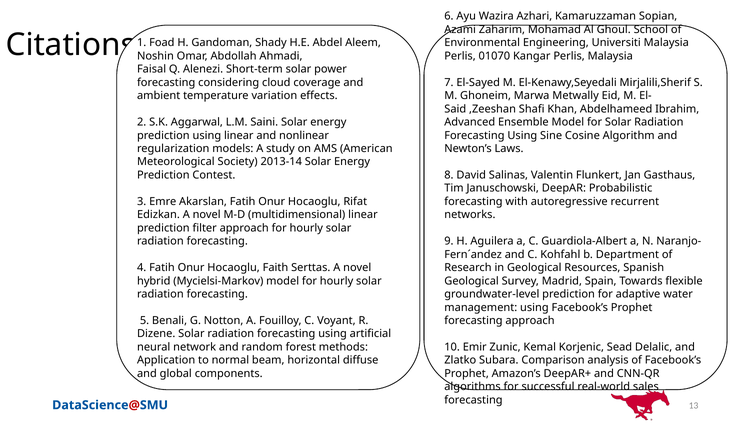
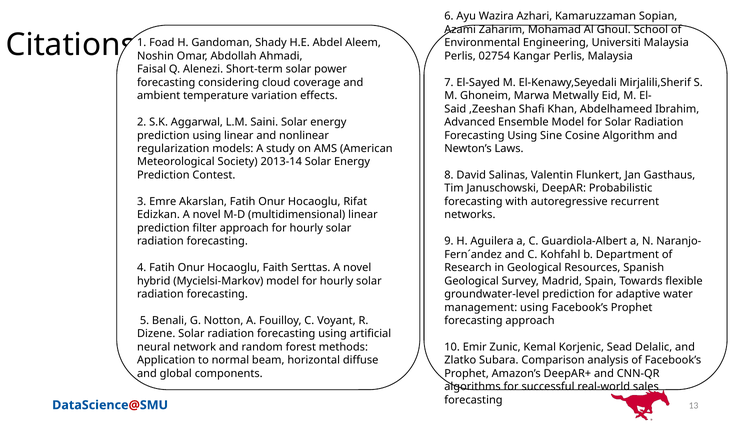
01070: 01070 -> 02754
